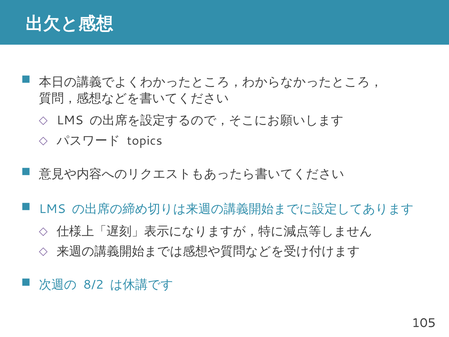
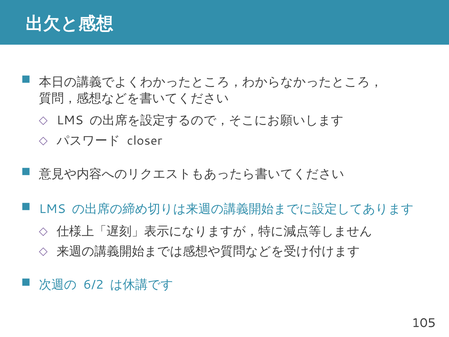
topics: topics -> closer
8/2: 8/2 -> 6/2
